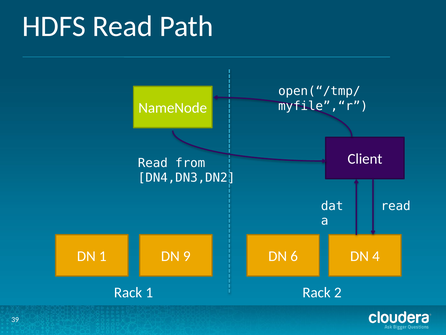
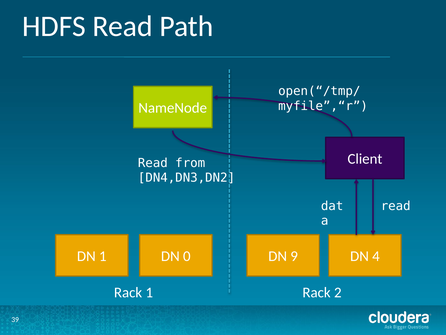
9: 9 -> 0
6: 6 -> 9
